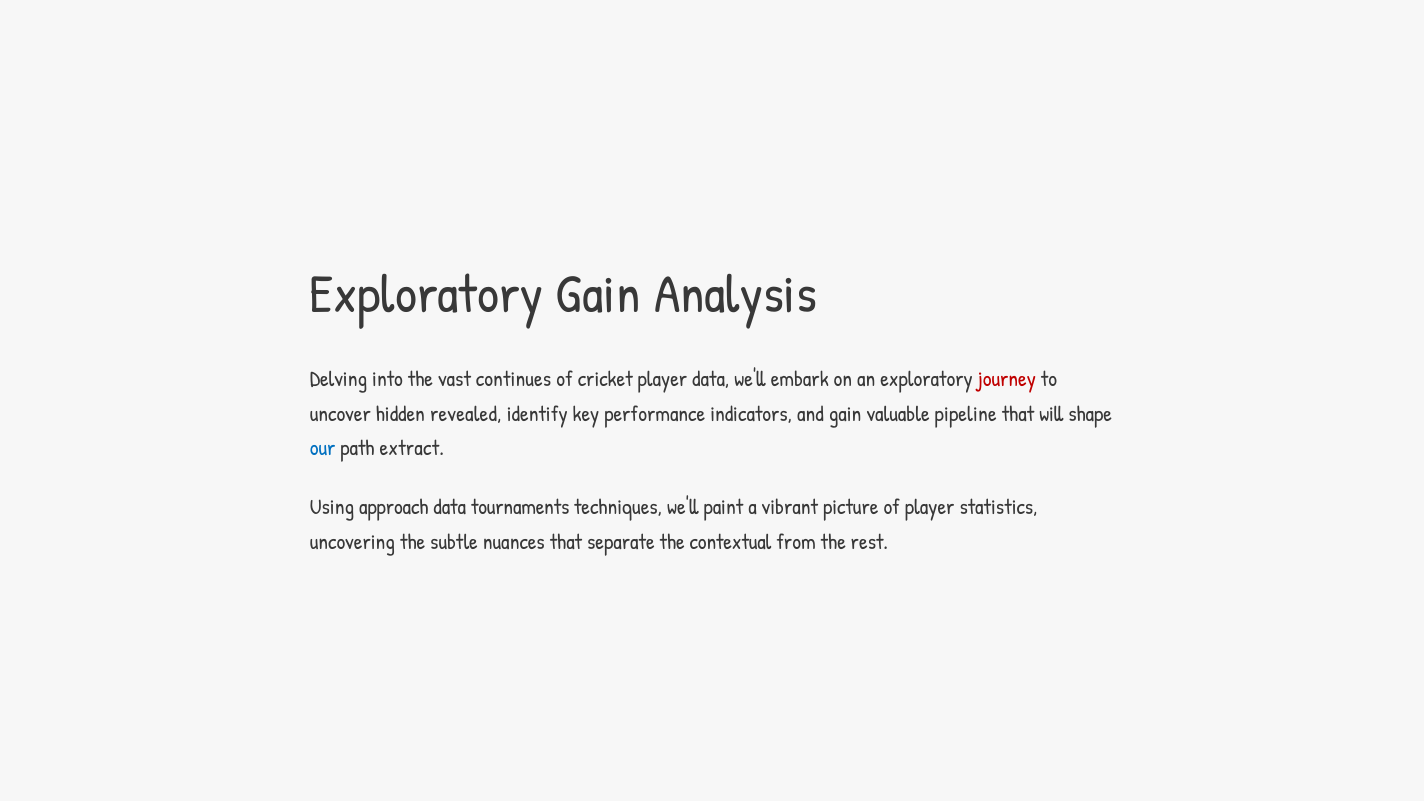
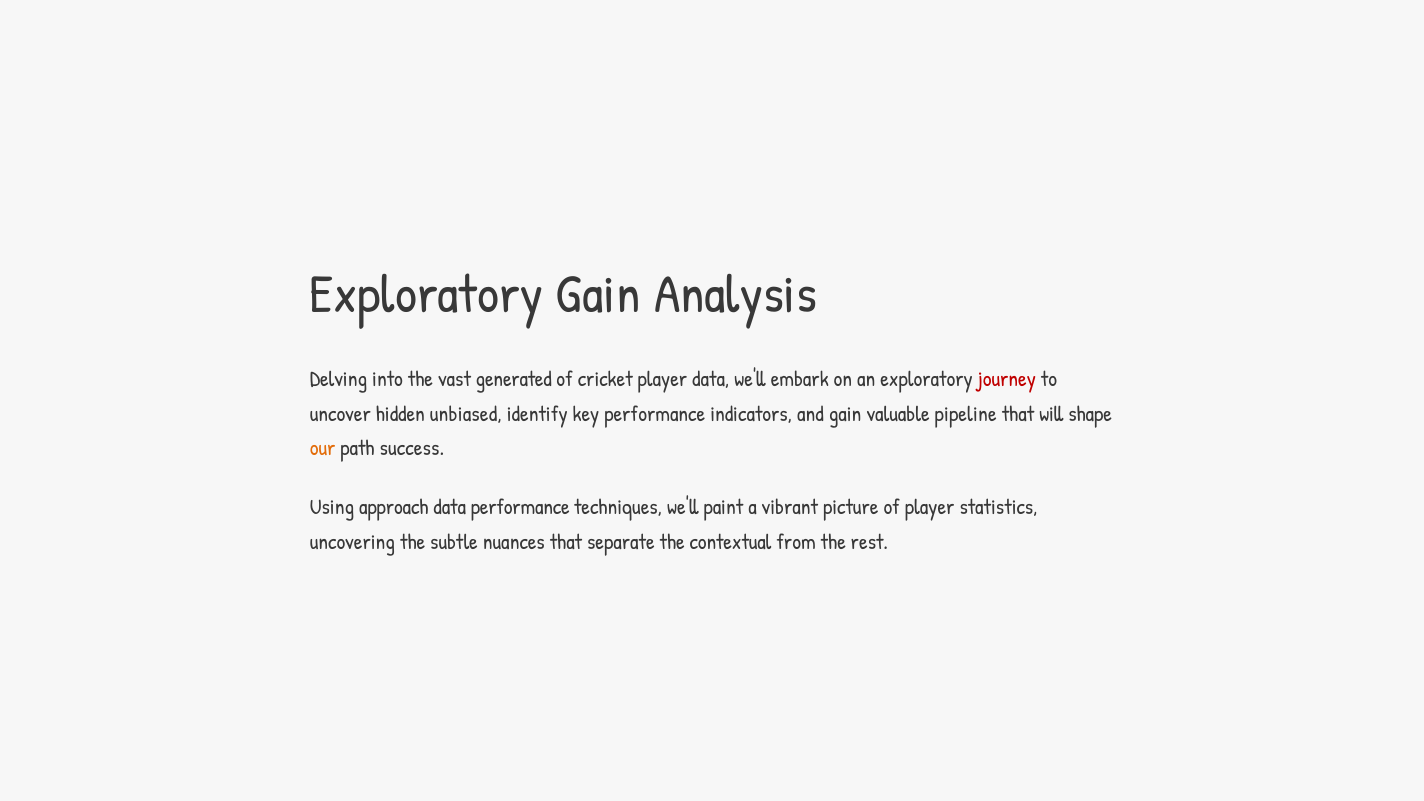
continues: continues -> generated
revealed: revealed -> unbiased
our colour: blue -> orange
extract: extract -> success
data tournaments: tournaments -> performance
